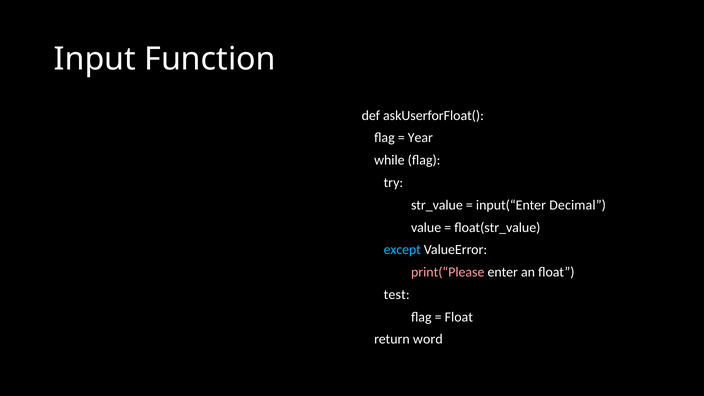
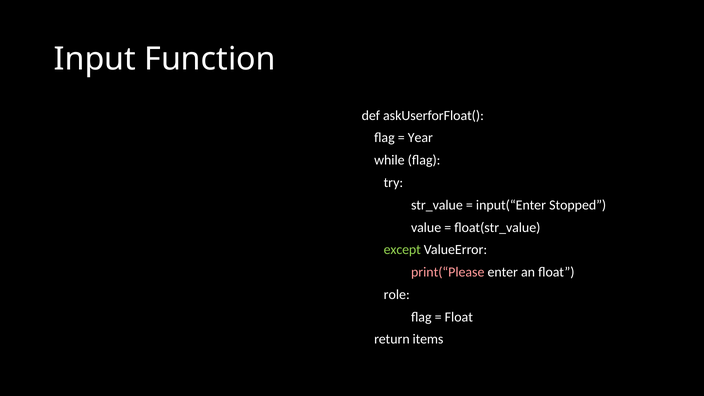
Decimal: Decimal -> Stopped
except colour: light blue -> light green
test: test -> role
word: word -> items
